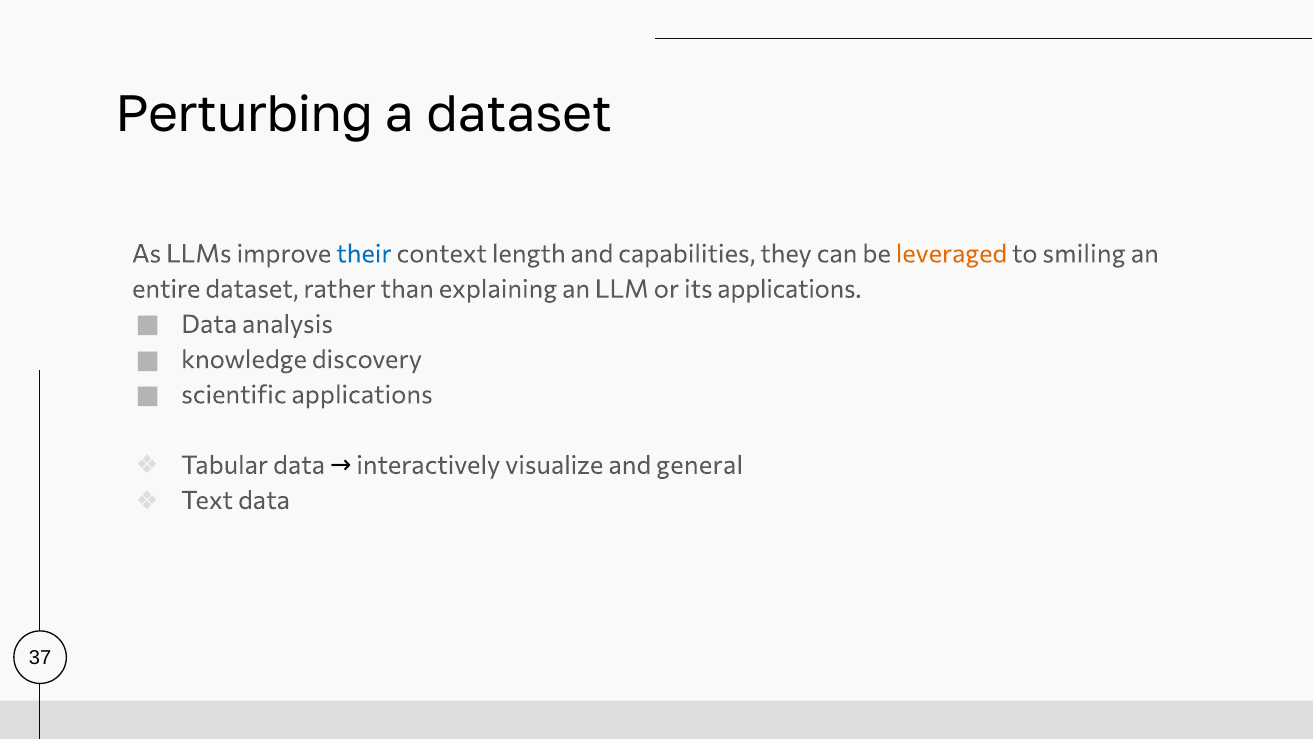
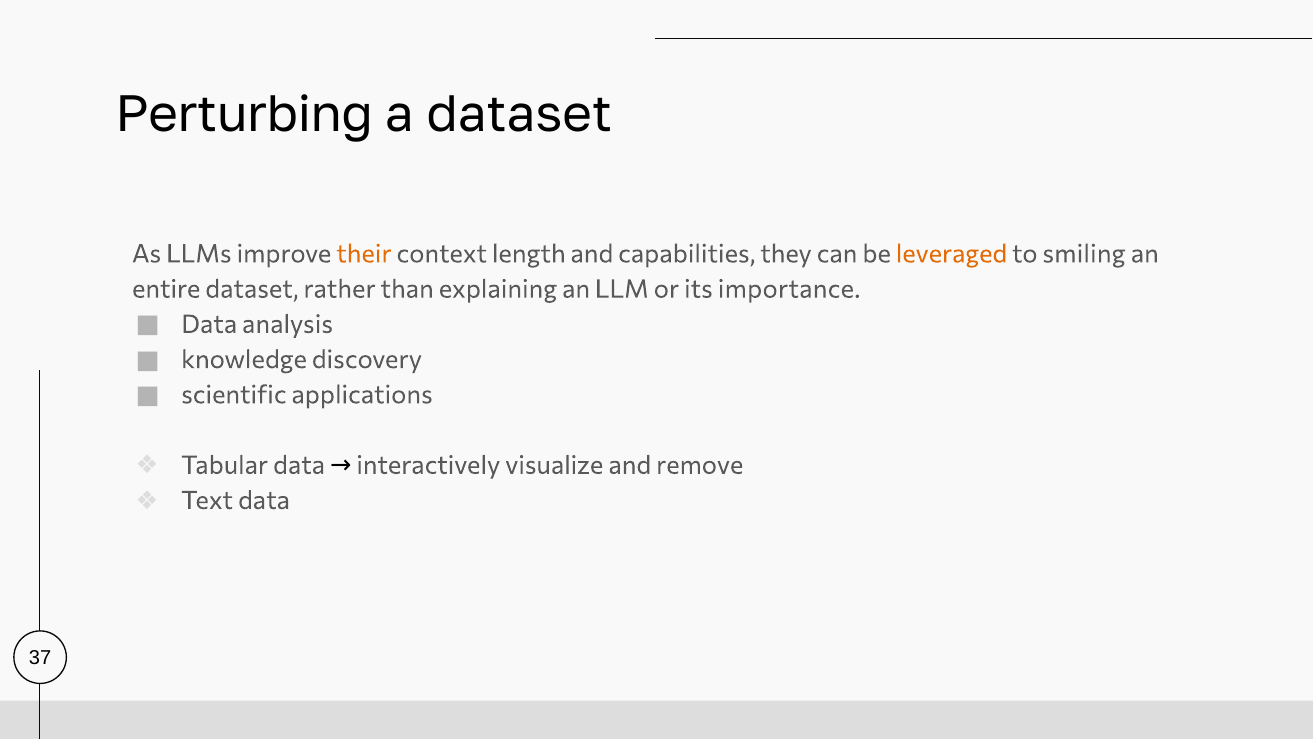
their colour: blue -> orange
its applications: applications -> importance
general: general -> remove
